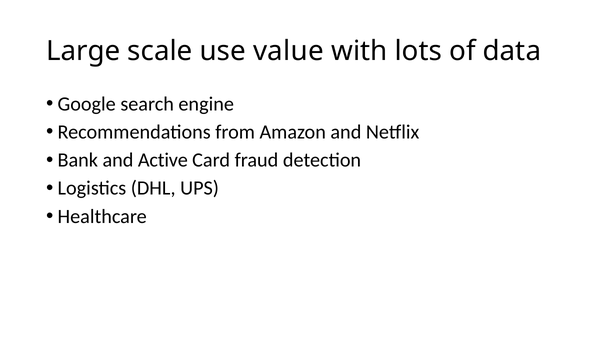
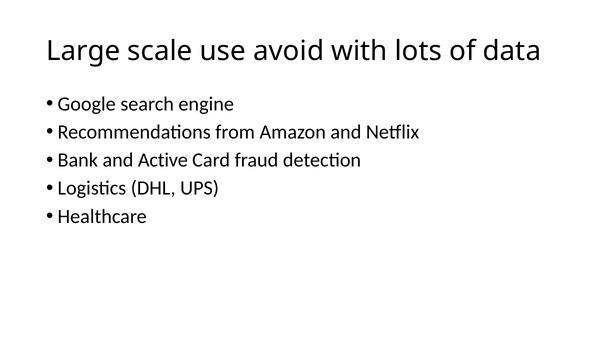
value: value -> avoid
